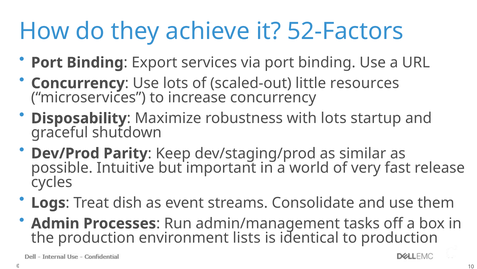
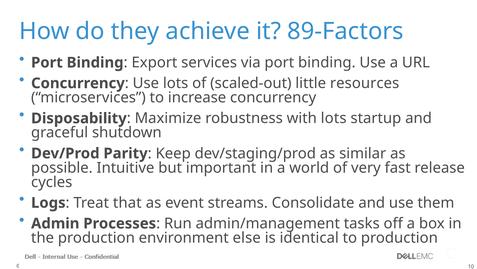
52-Factors: 52-Factors -> 89-Factors
dish: dish -> that
lists: lists -> else
